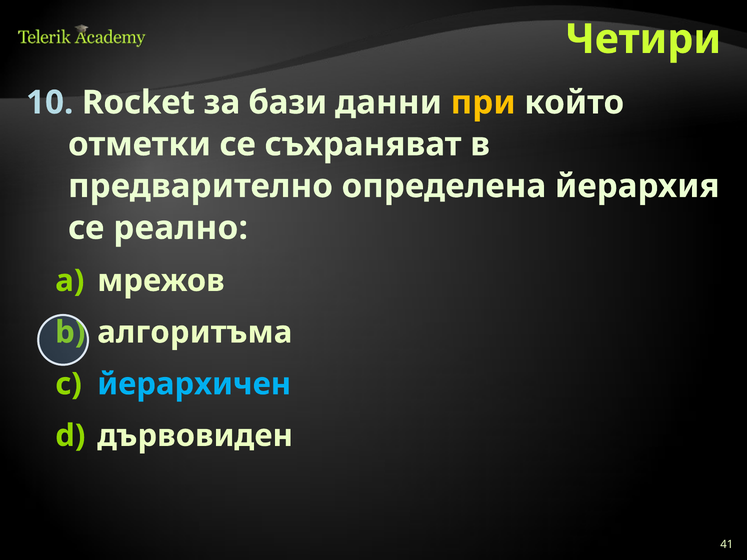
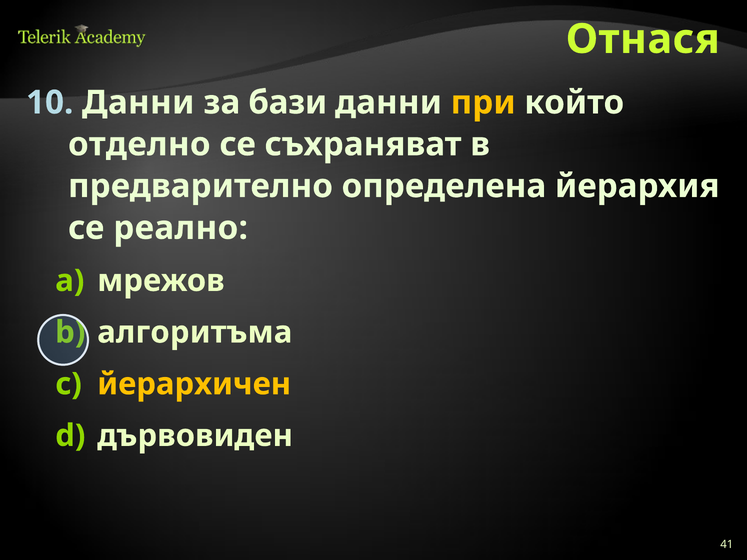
Четири: Четири -> Отнася
Rocket at (138, 103): Rocket -> Данни
отметки: отметки -> отделно
йерархичен colour: light blue -> yellow
